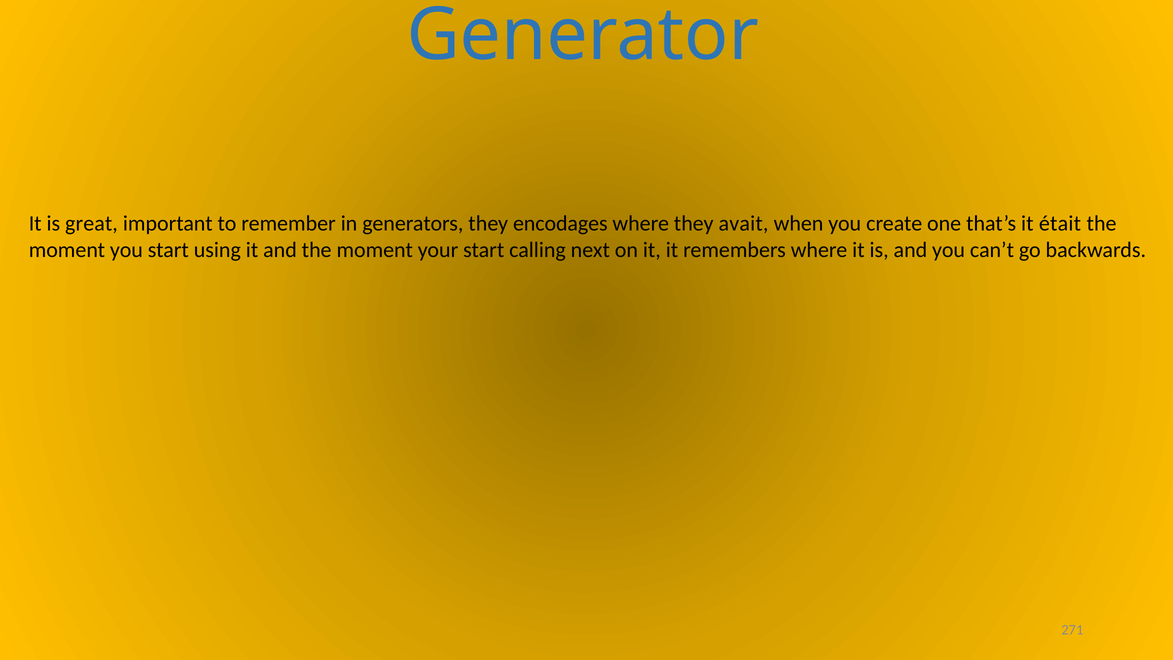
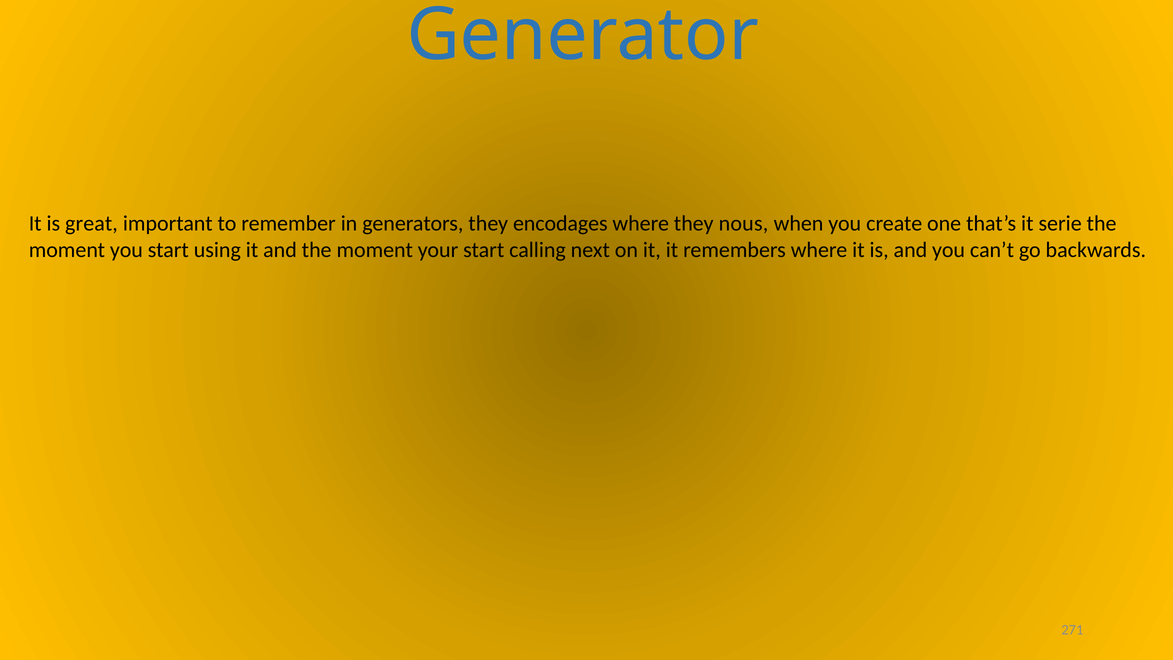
avait: avait -> nous
était: était -> serie
